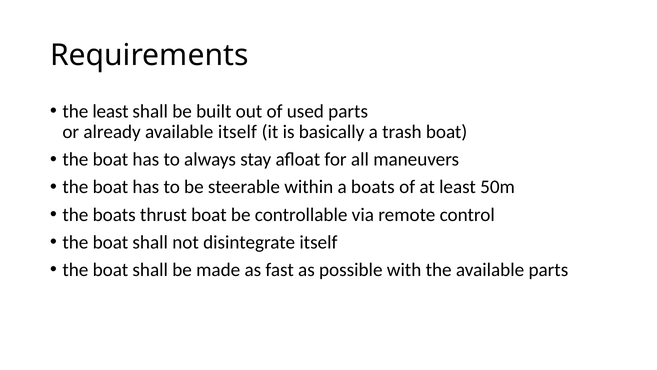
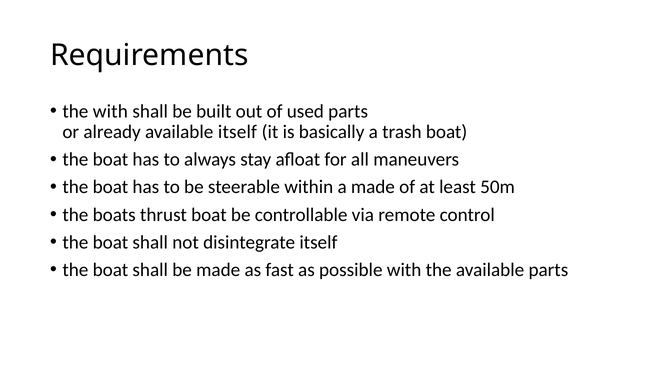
the least: least -> with
a boats: boats -> made
